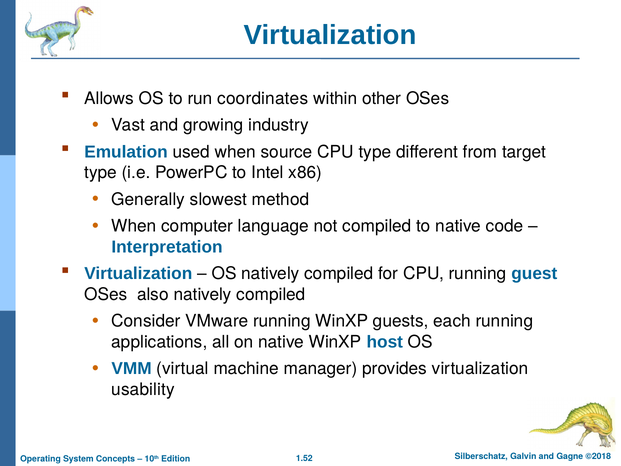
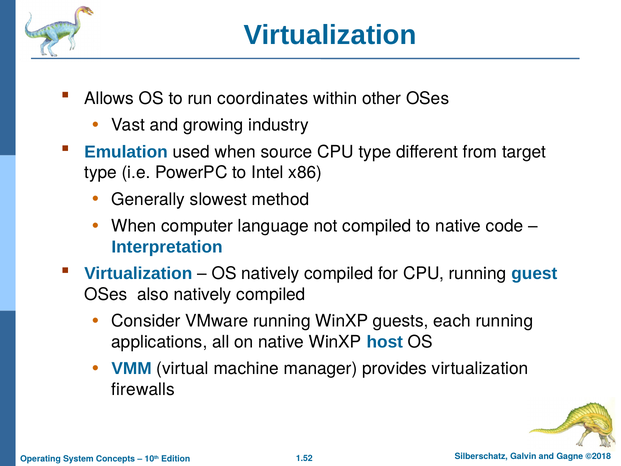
usability: usability -> firewalls
